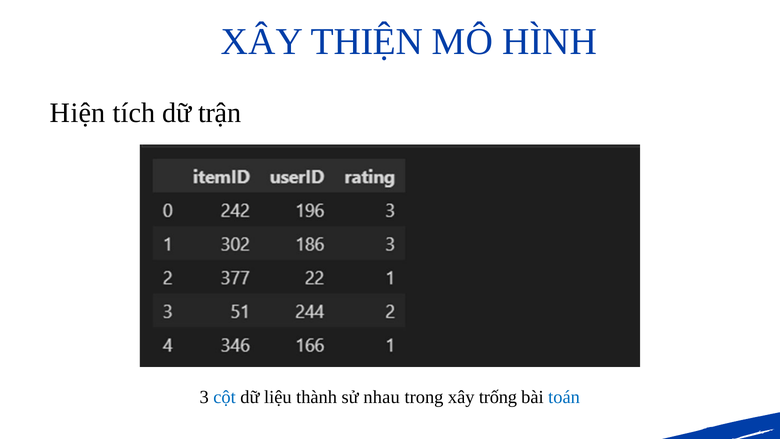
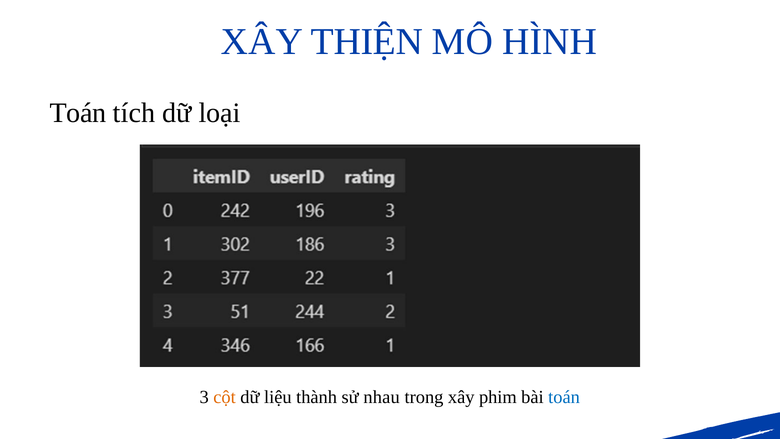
Hiện at (78, 113): Hiện -> Toán
trận: trận -> loại
cột colour: blue -> orange
trống: trống -> phim
